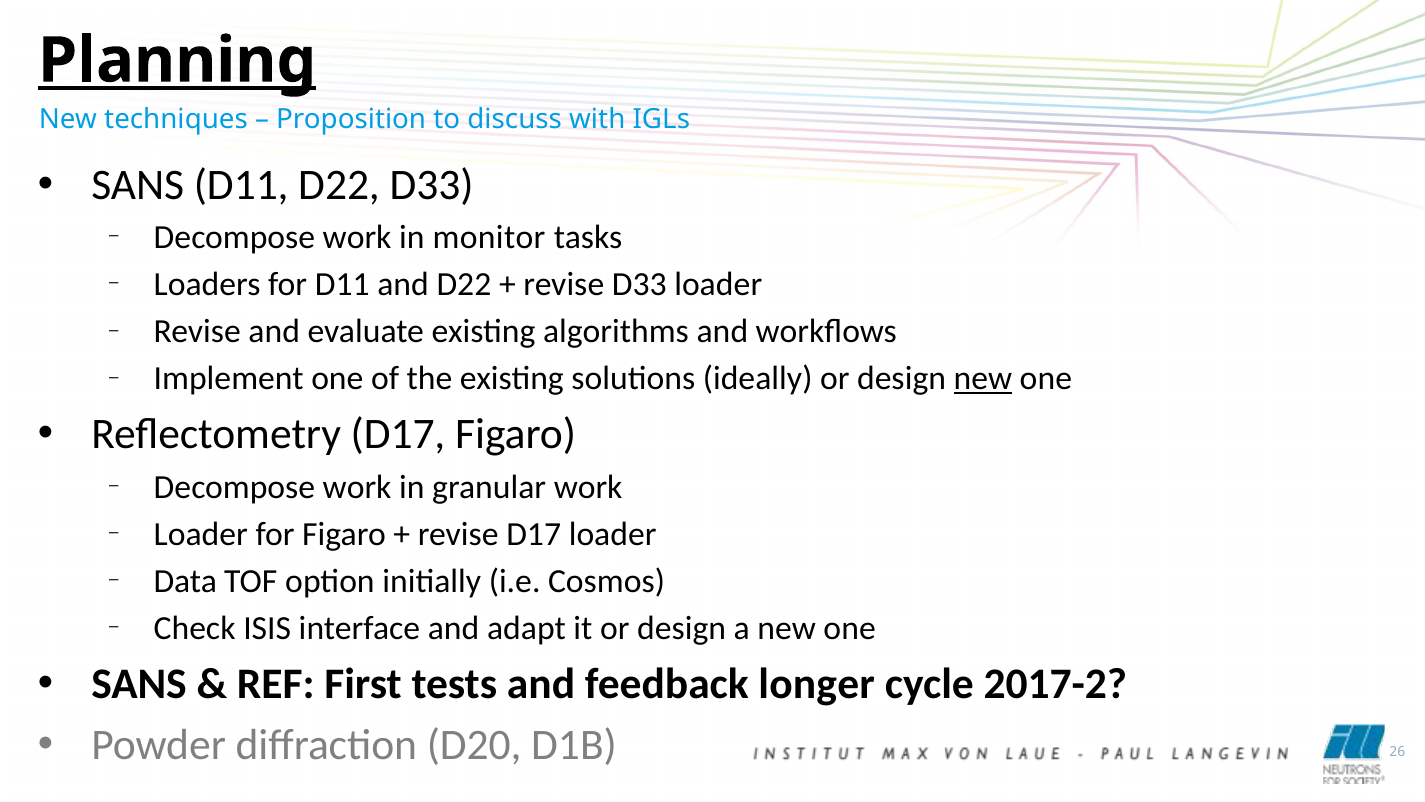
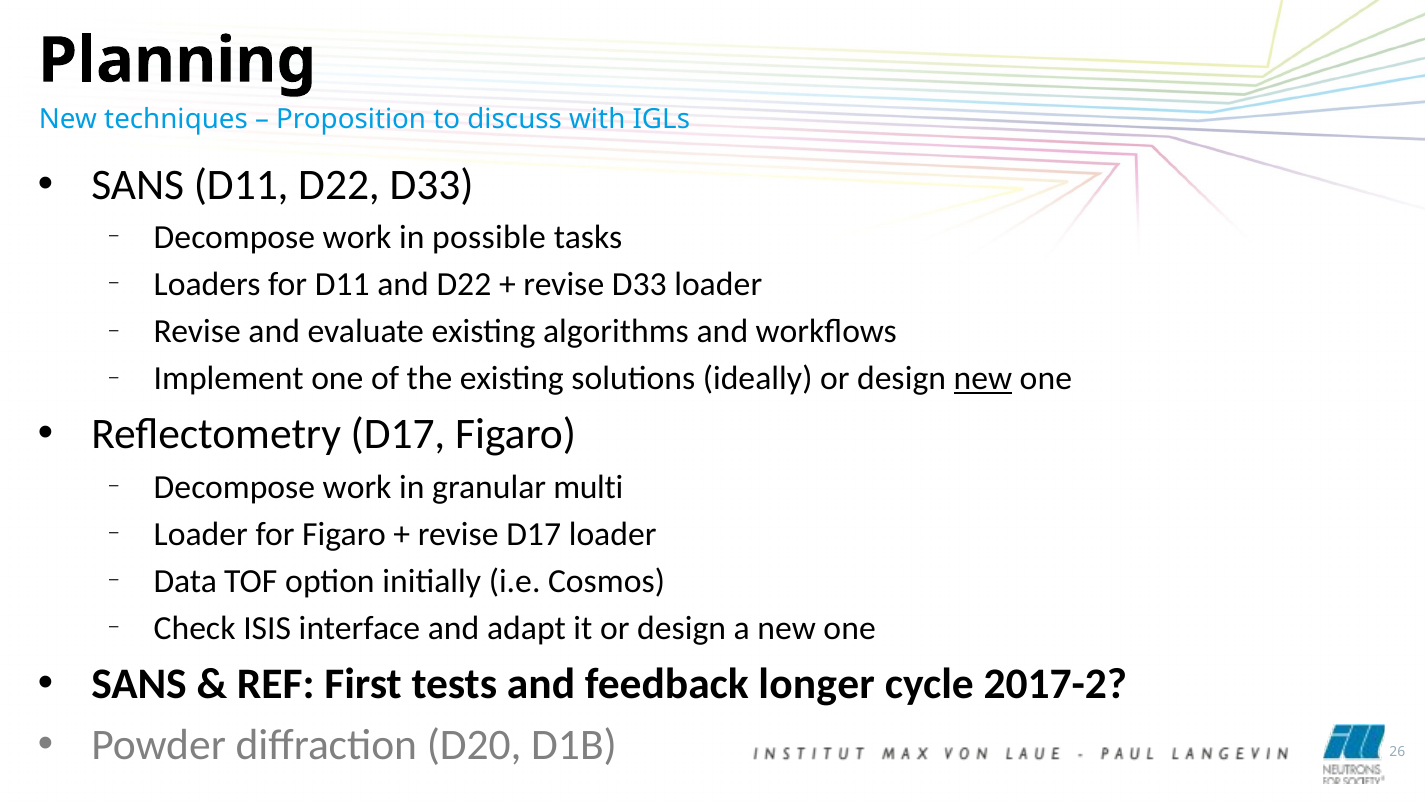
Planning underline: present -> none
monitor: monitor -> possible
granular work: work -> multi
